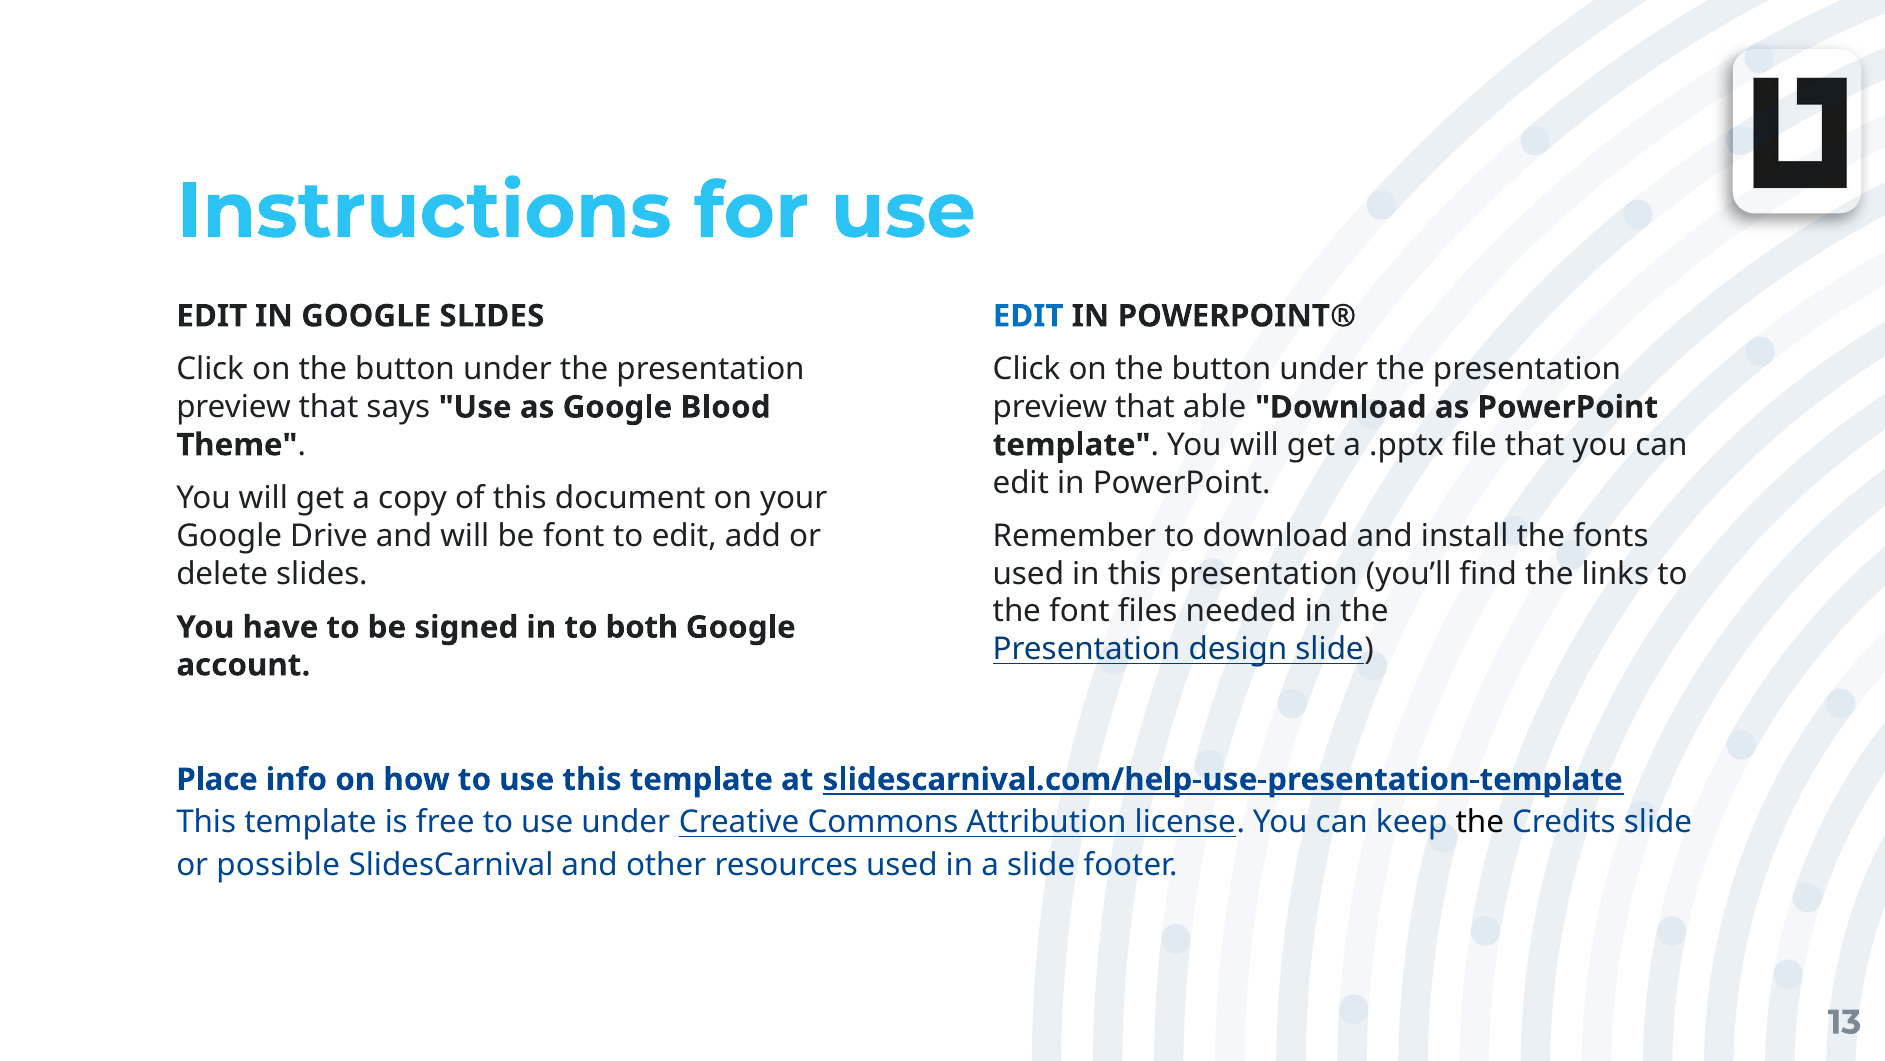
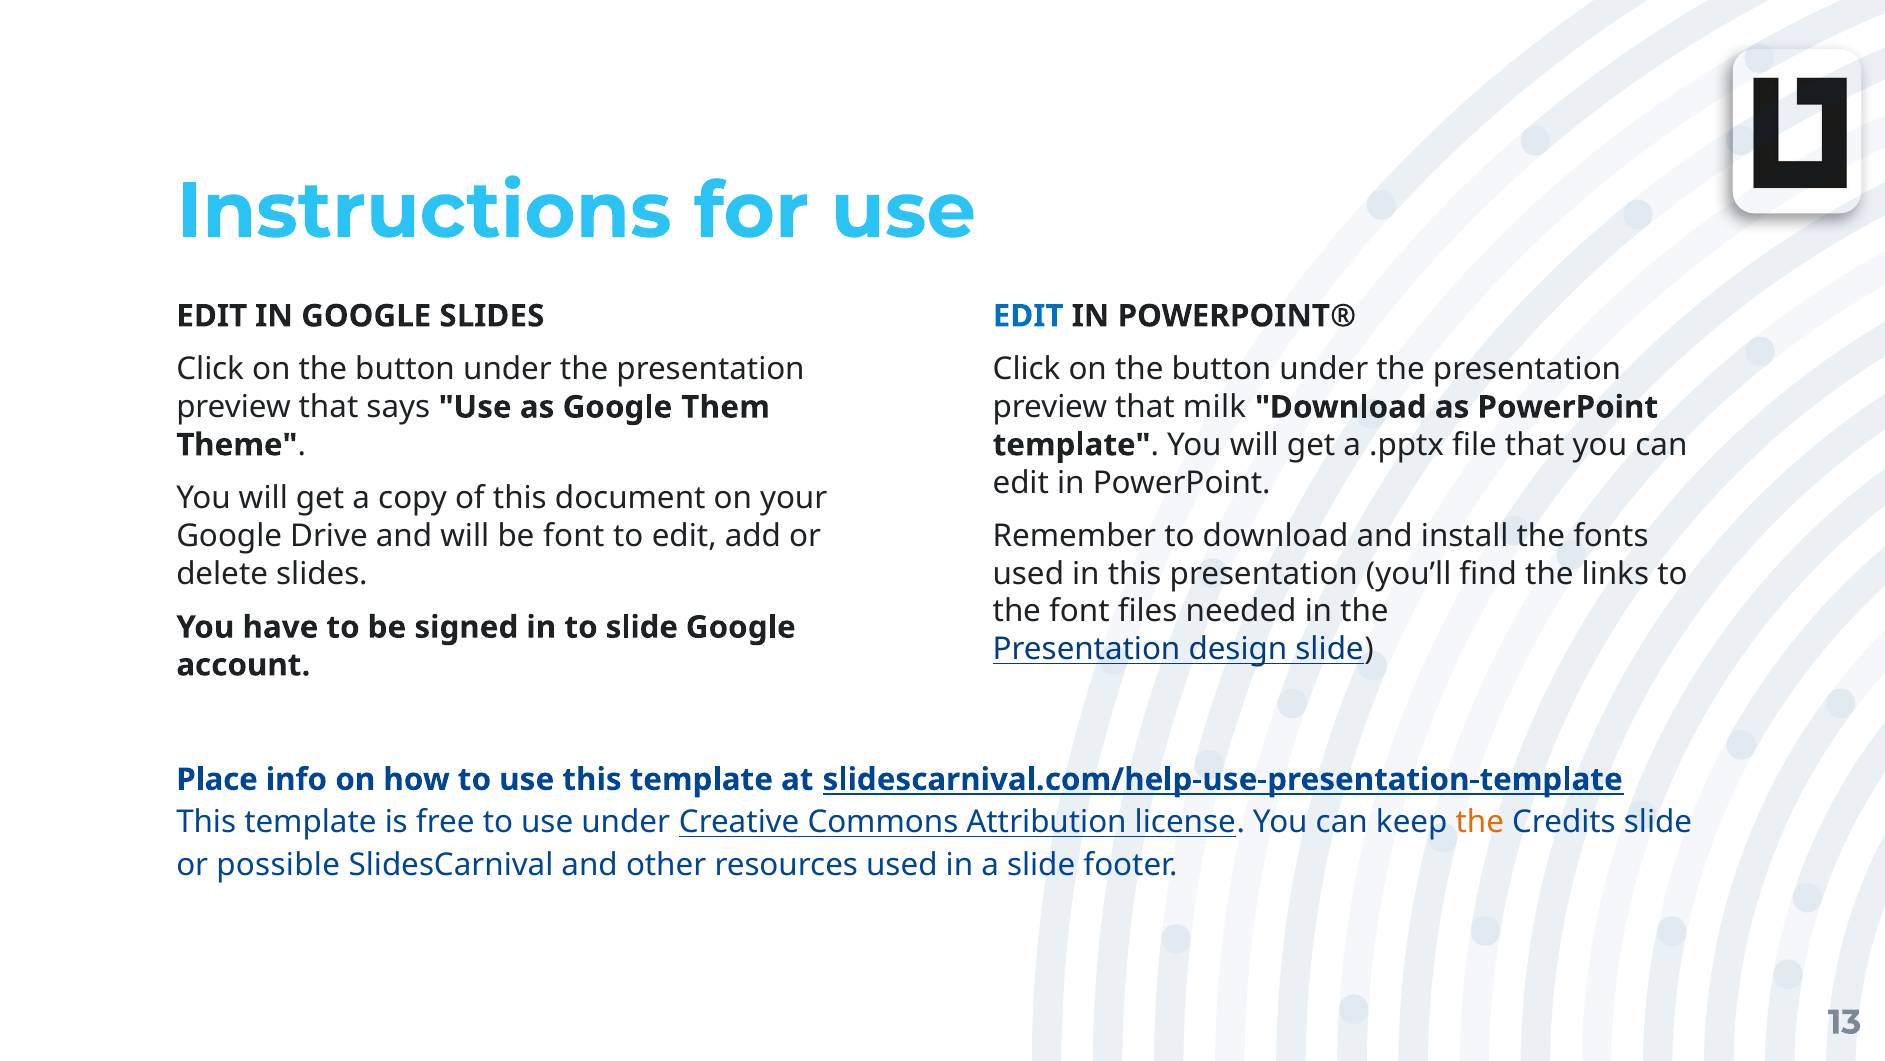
Blood: Blood -> Them
able: able -> milk
to both: both -> slide
the at (1480, 822) colour: black -> orange
